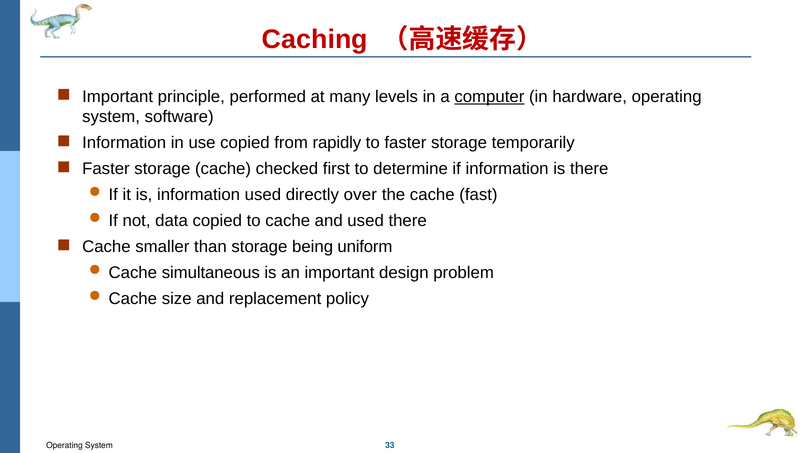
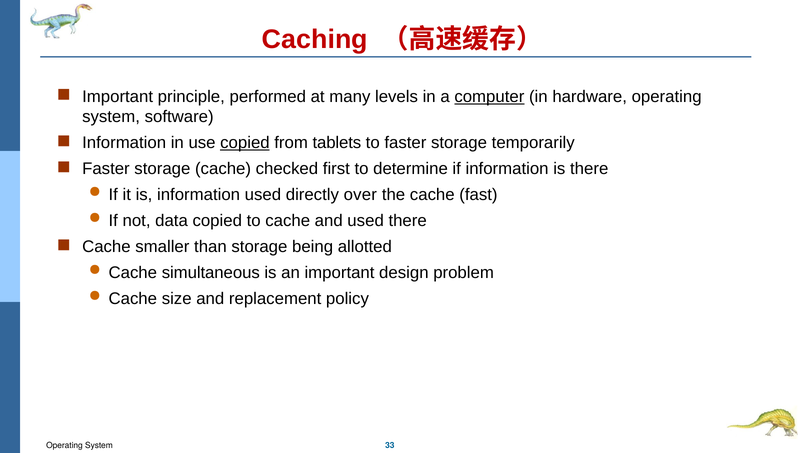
copied at (245, 143) underline: none -> present
rapidly: rapidly -> tablets
uniform: uniform -> allotted
